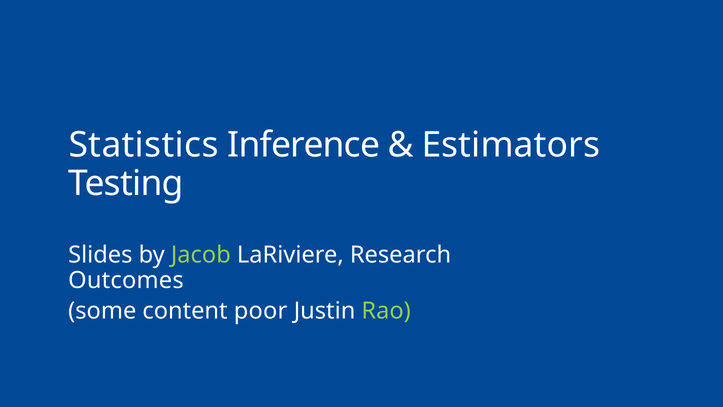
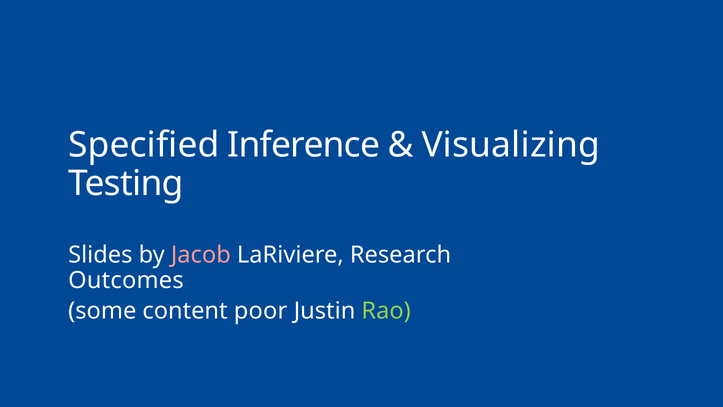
Statistics: Statistics -> Specified
Estimators: Estimators -> Visualizing
Jacob colour: light green -> pink
